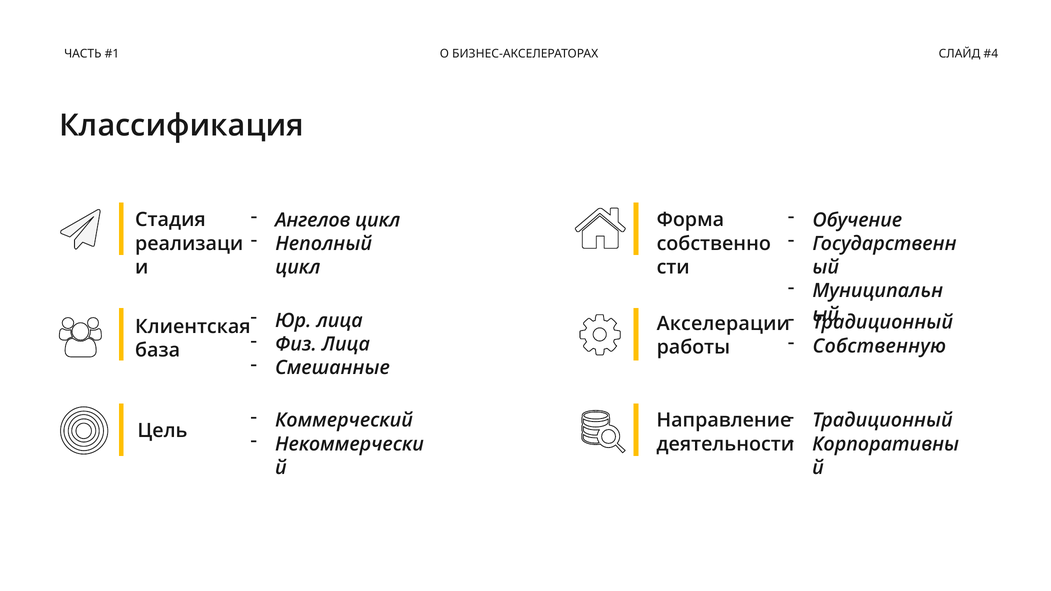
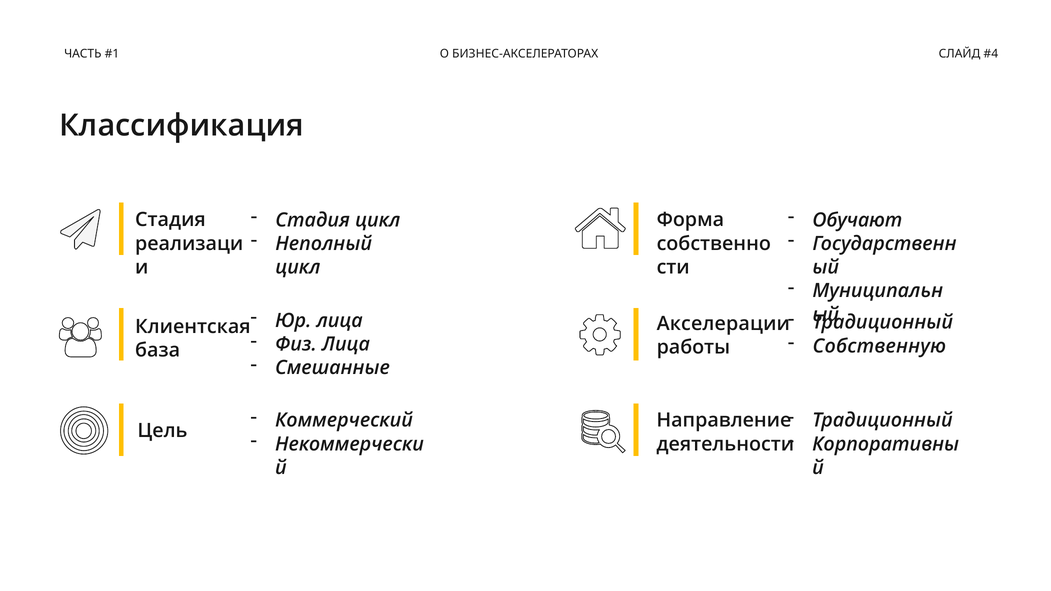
Ангелов at (313, 220): Ангелов -> Стадия
Обучение: Обучение -> Обучают
